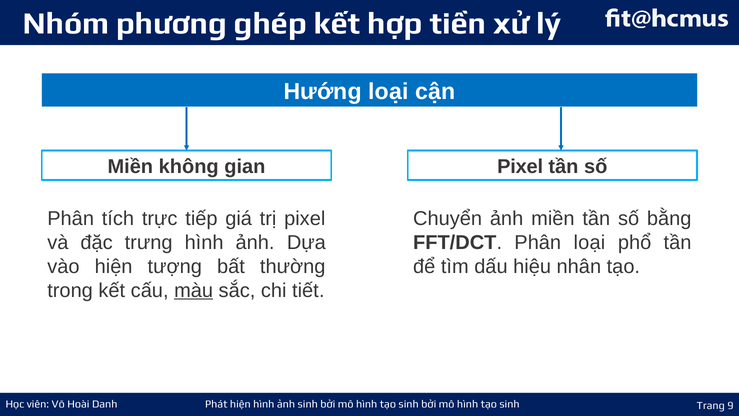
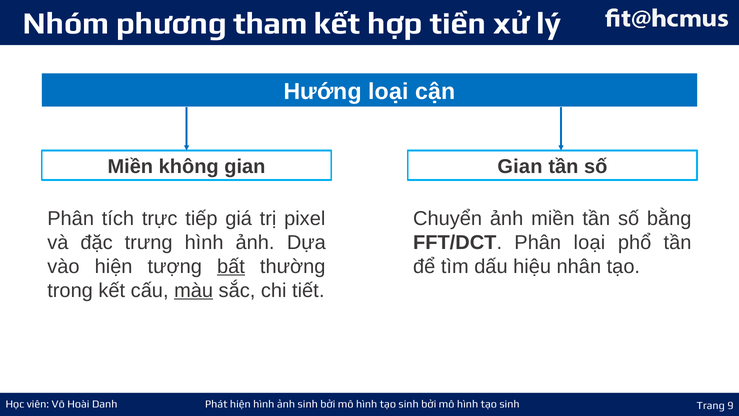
ghép: ghép -> tham
gian Pixel: Pixel -> Gian
bất underline: none -> present
